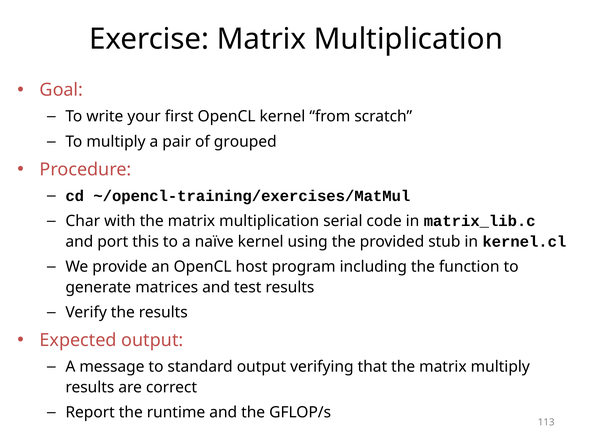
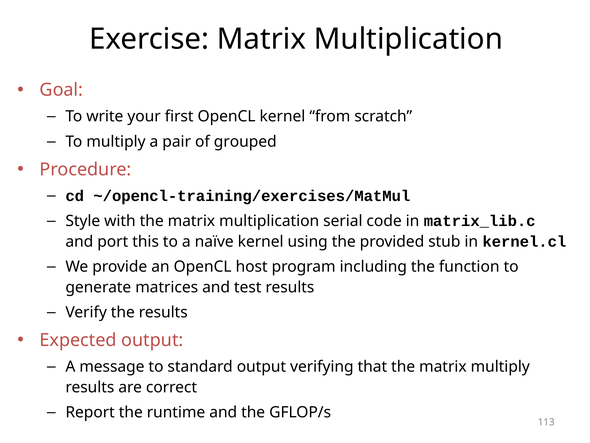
Char: Char -> Style
